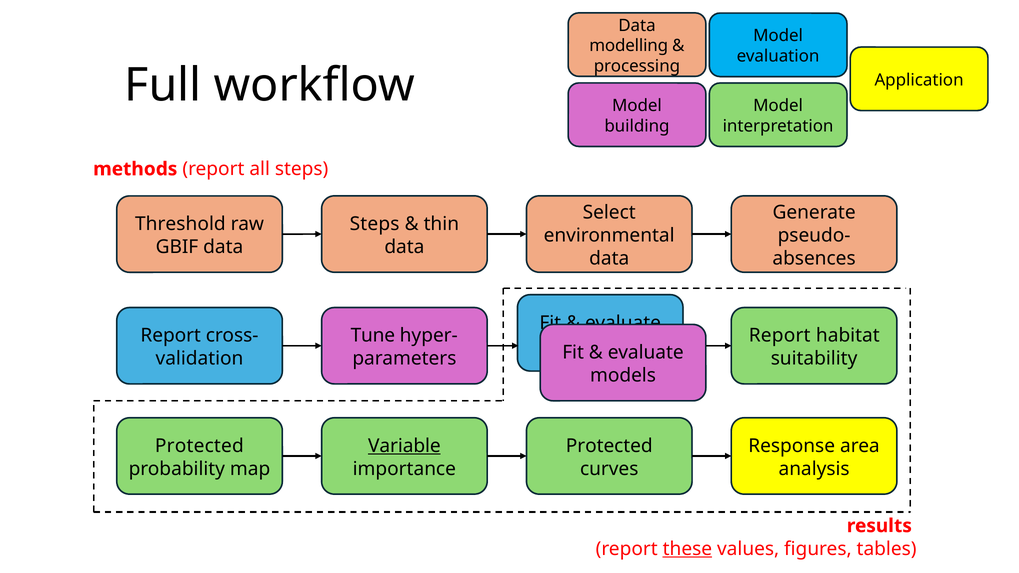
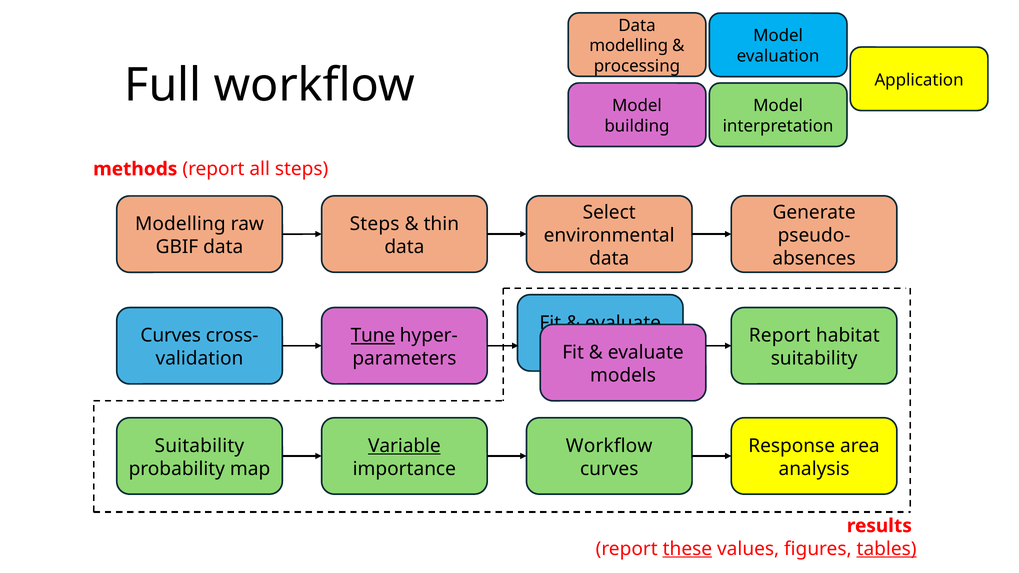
Threshold at (180, 224): Threshold -> Modelling
Report at (171, 336): Report -> Curves
Tune underline: none -> present
Protected at (199, 446): Protected -> Suitability
Protected at (609, 446): Protected -> Workflow
tables underline: none -> present
